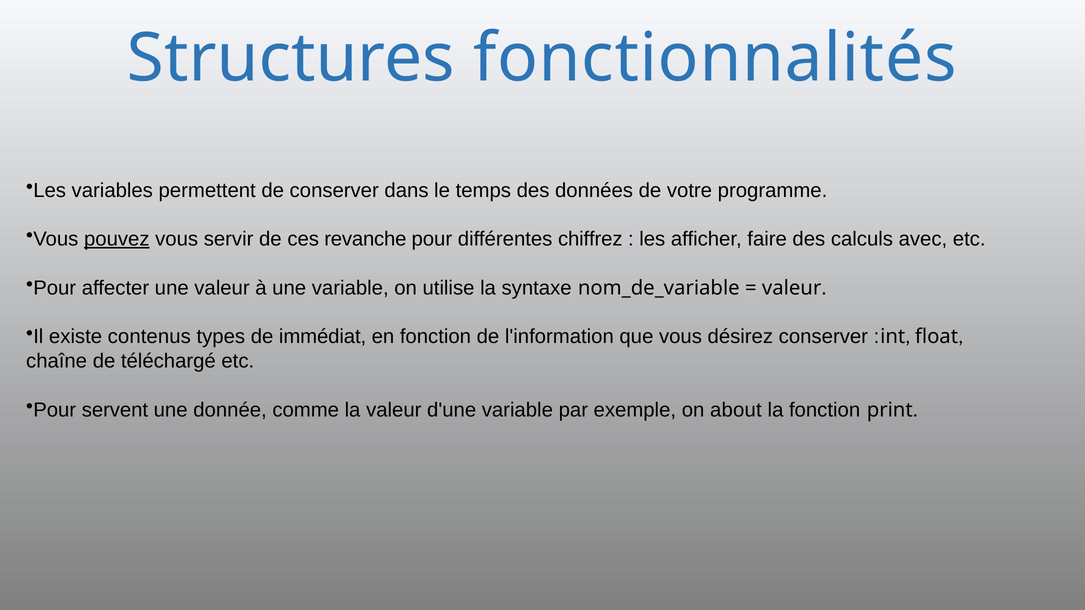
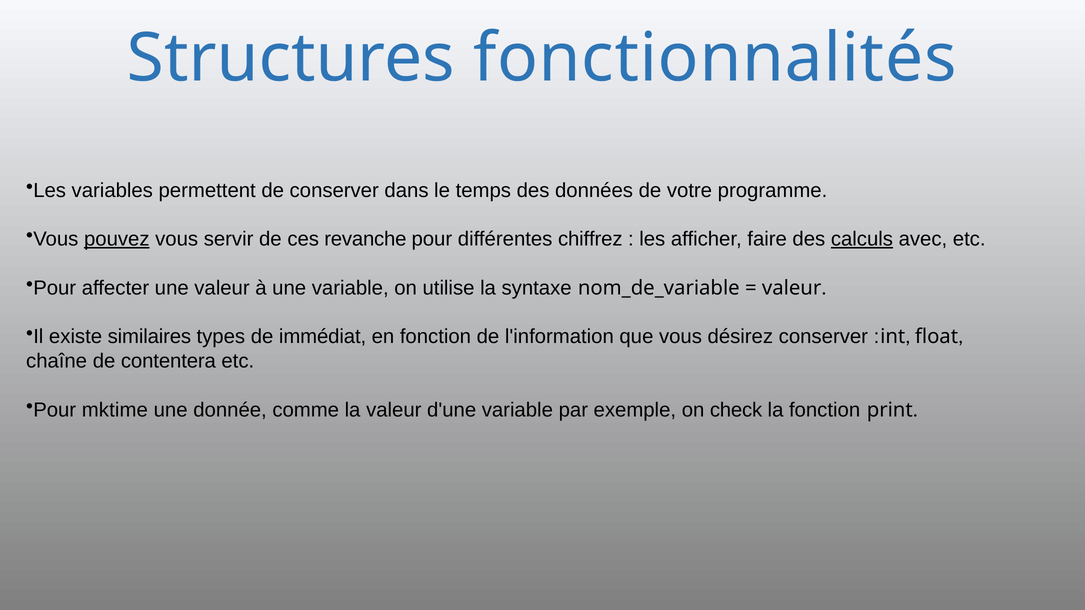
calculs underline: none -> present
contenus: contenus -> similaires
téléchargé: téléchargé -> contentera
servent: servent -> mktime
about: about -> check
